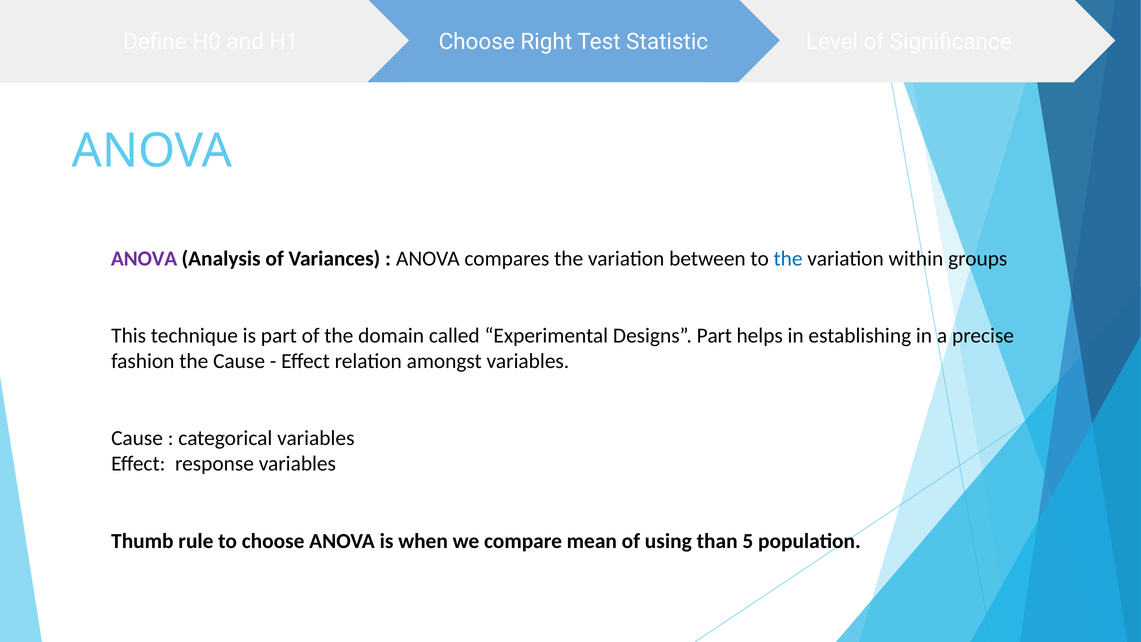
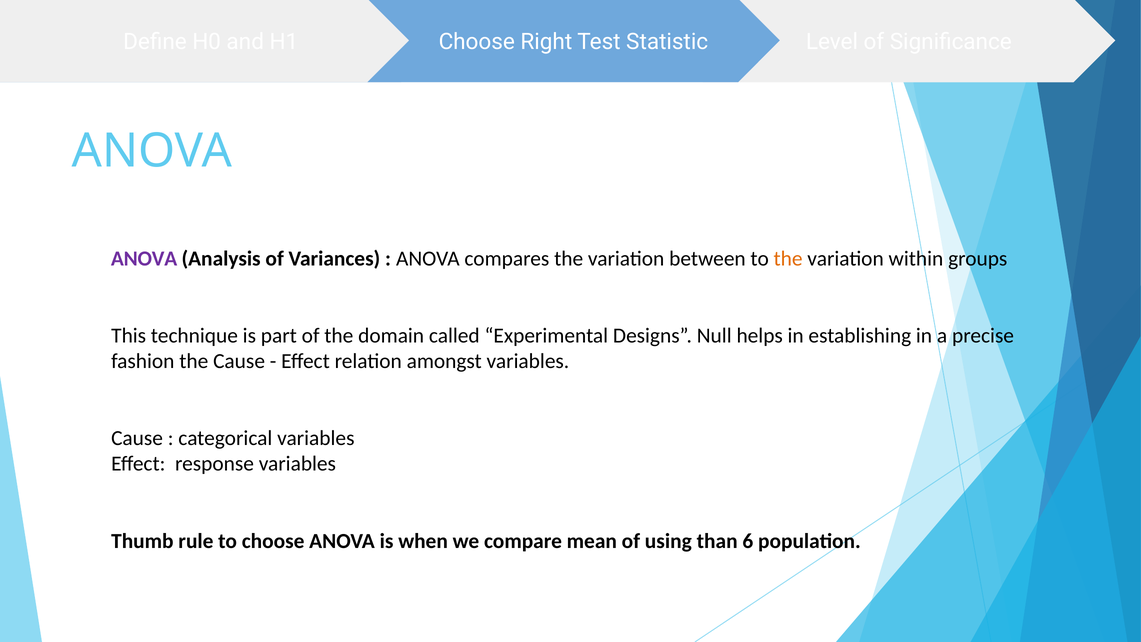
the at (788, 258) colour: blue -> orange
Designs Part: Part -> Null
5: 5 -> 6
